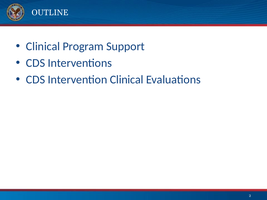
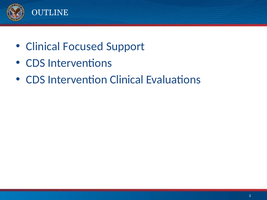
Program: Program -> Focused
